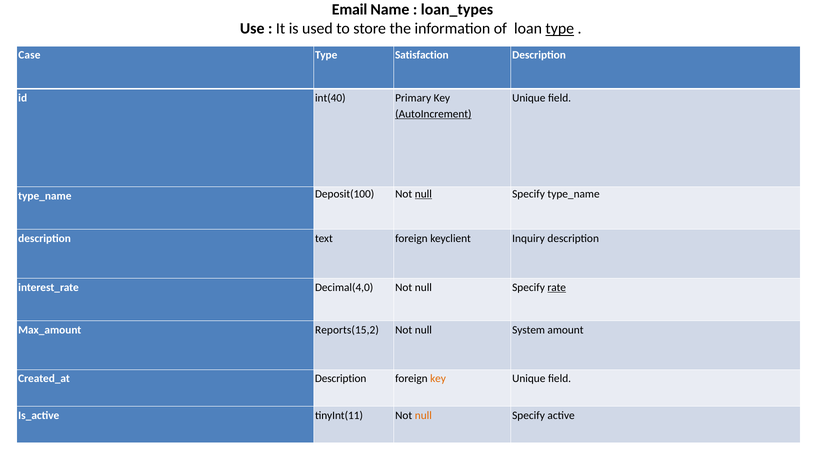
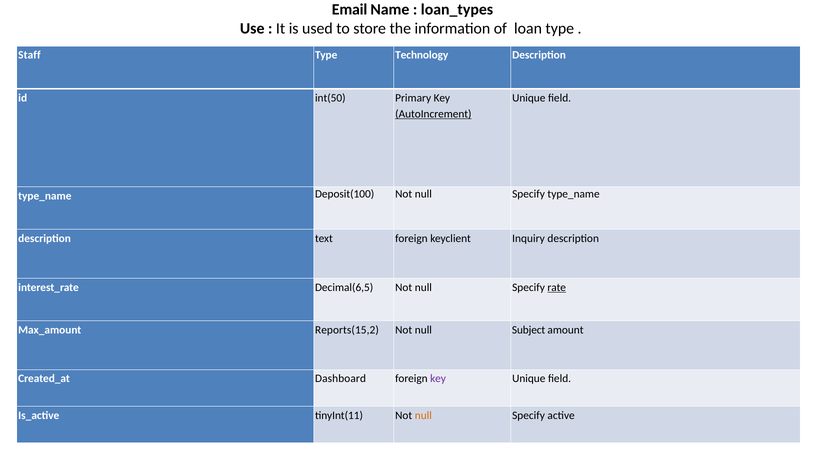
type at (560, 29) underline: present -> none
Case: Case -> Staff
Satisfaction: Satisfaction -> Technology
int(40: int(40 -> int(50
null at (423, 194) underline: present -> none
Decimal(4,0: Decimal(4,0 -> Decimal(6,5
System: System -> Subject
Description at (341, 379): Description -> Dashboard
key at (438, 379) colour: orange -> purple
